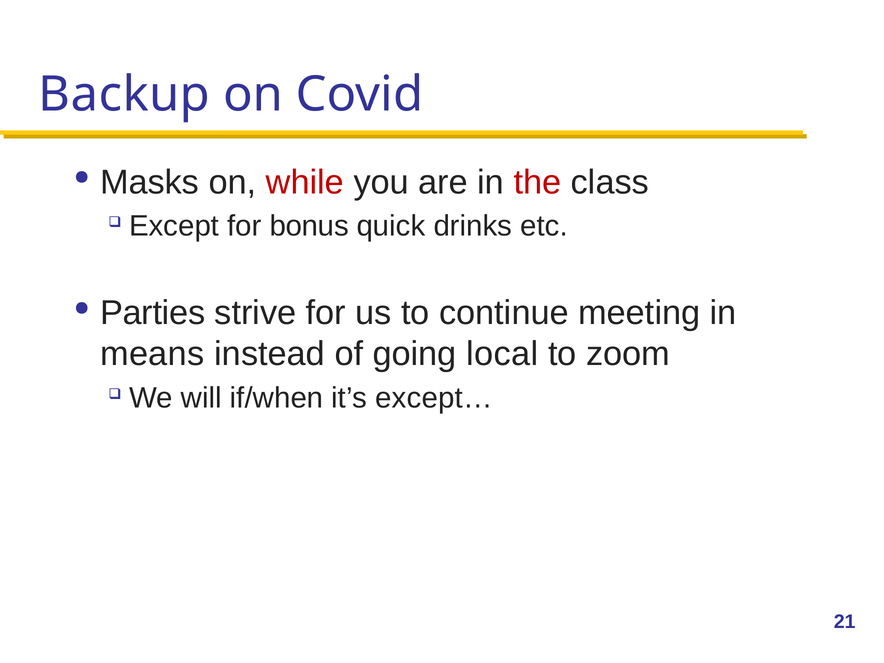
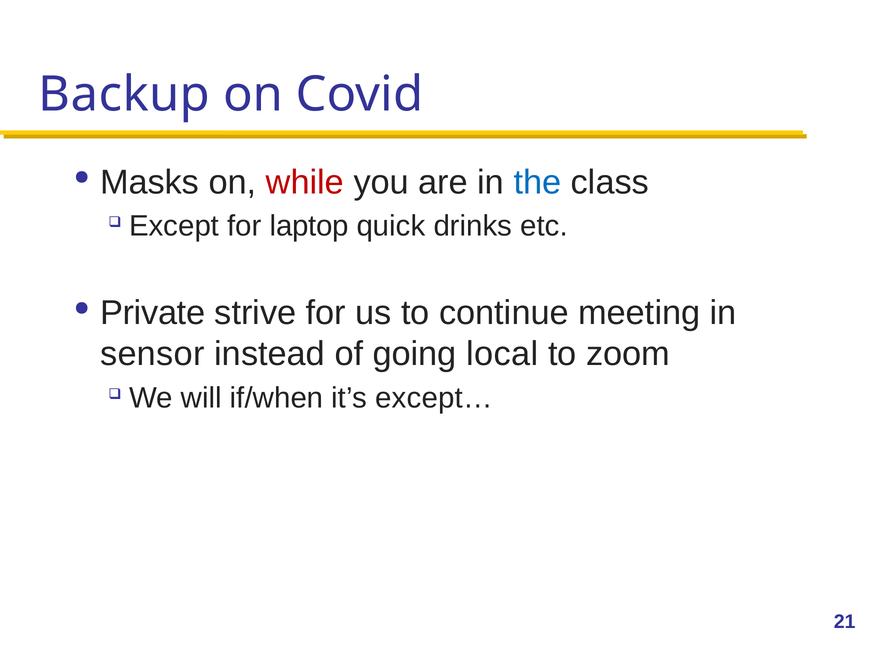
the colour: red -> blue
bonus: bonus -> laptop
Parties: Parties -> Private
means: means -> sensor
